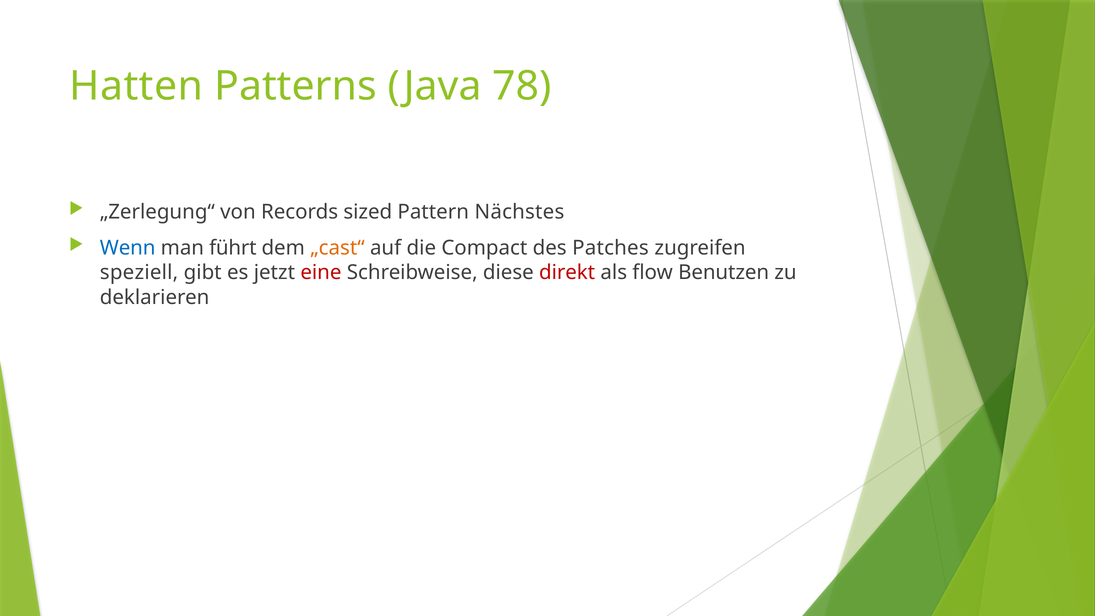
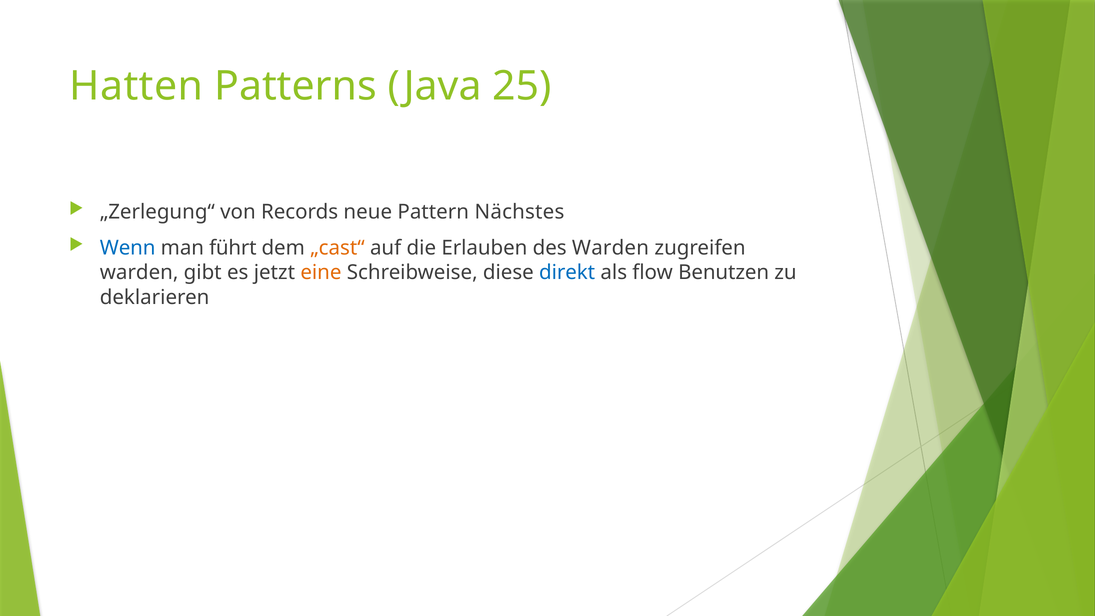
78: 78 -> 25
sized: sized -> neue
Compact: Compact -> Erlauben
des Patches: Patches -> Warden
speziell at (139, 273): speziell -> warden
eine colour: red -> orange
direkt colour: red -> blue
